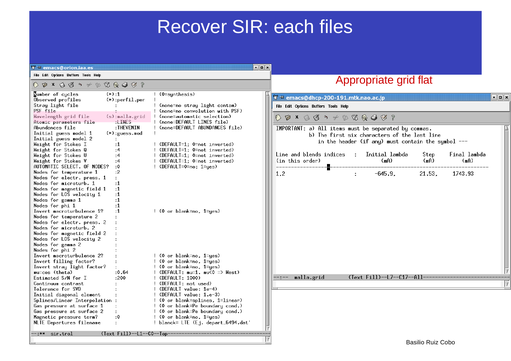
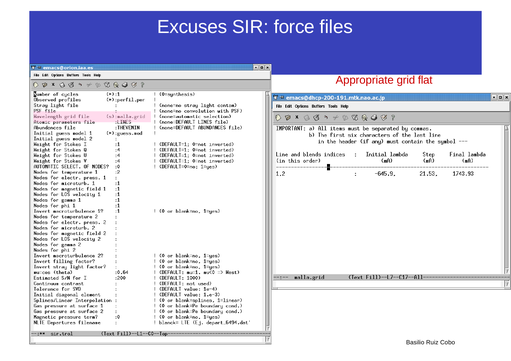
Recover: Recover -> Excuses
each: each -> force
